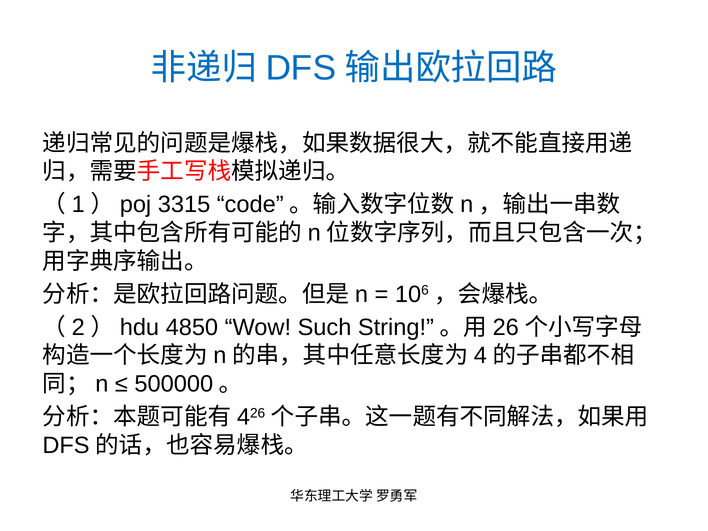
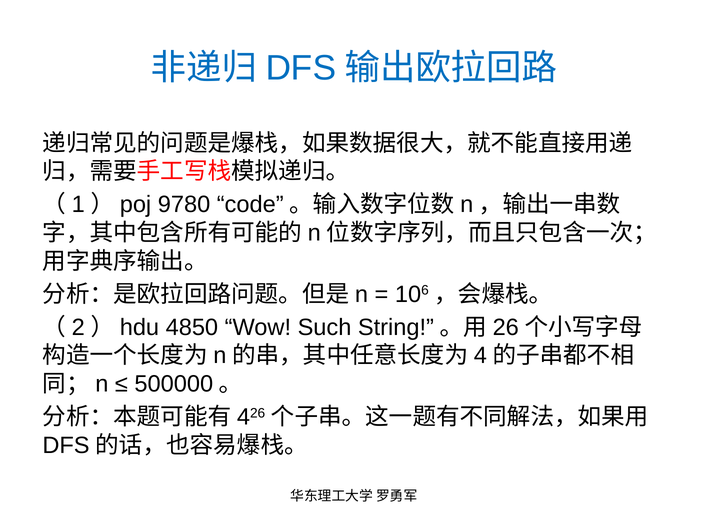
3315: 3315 -> 9780
